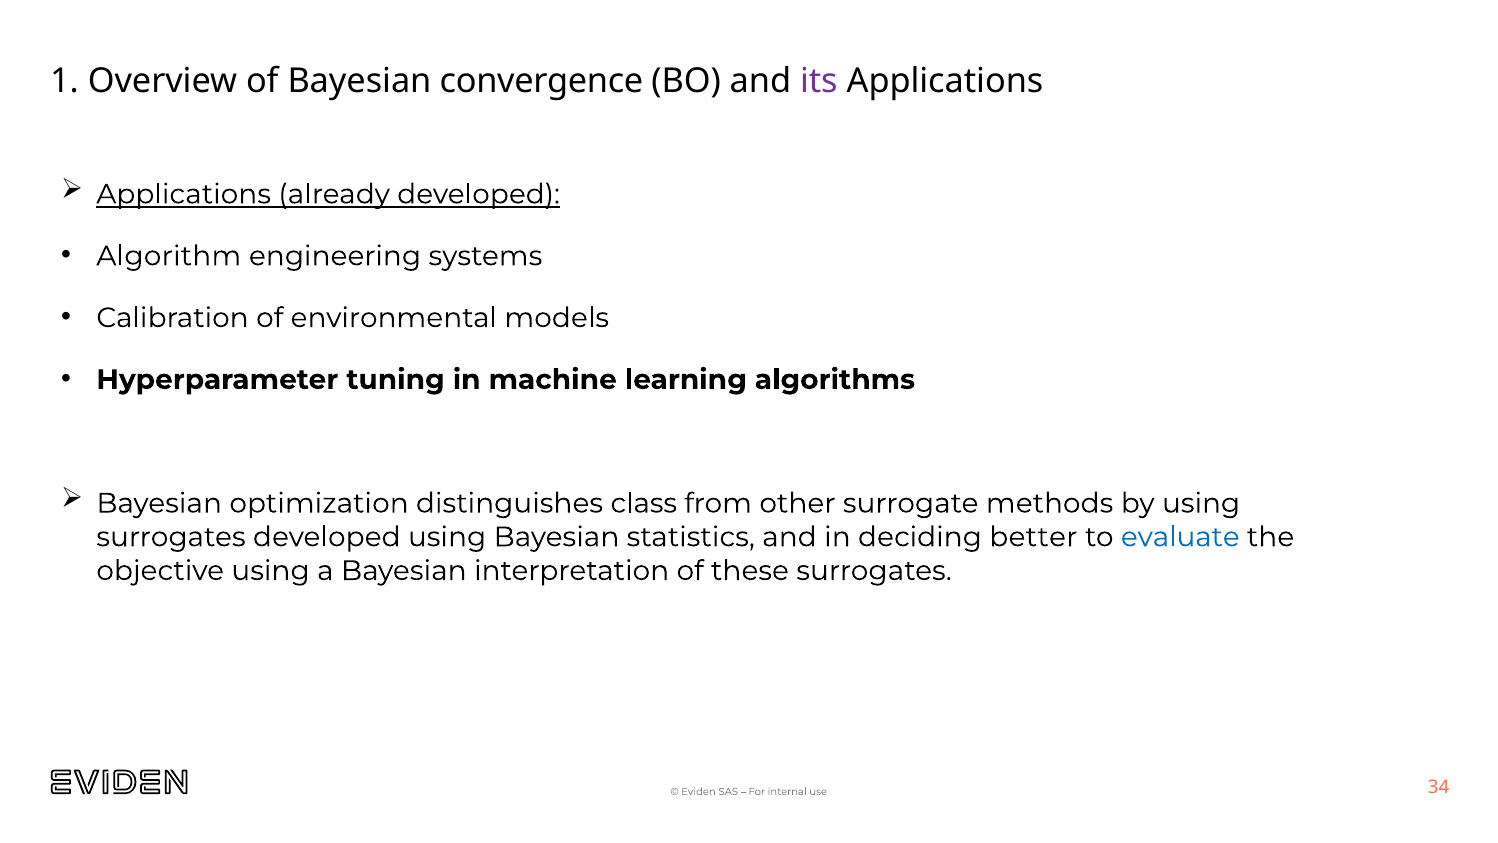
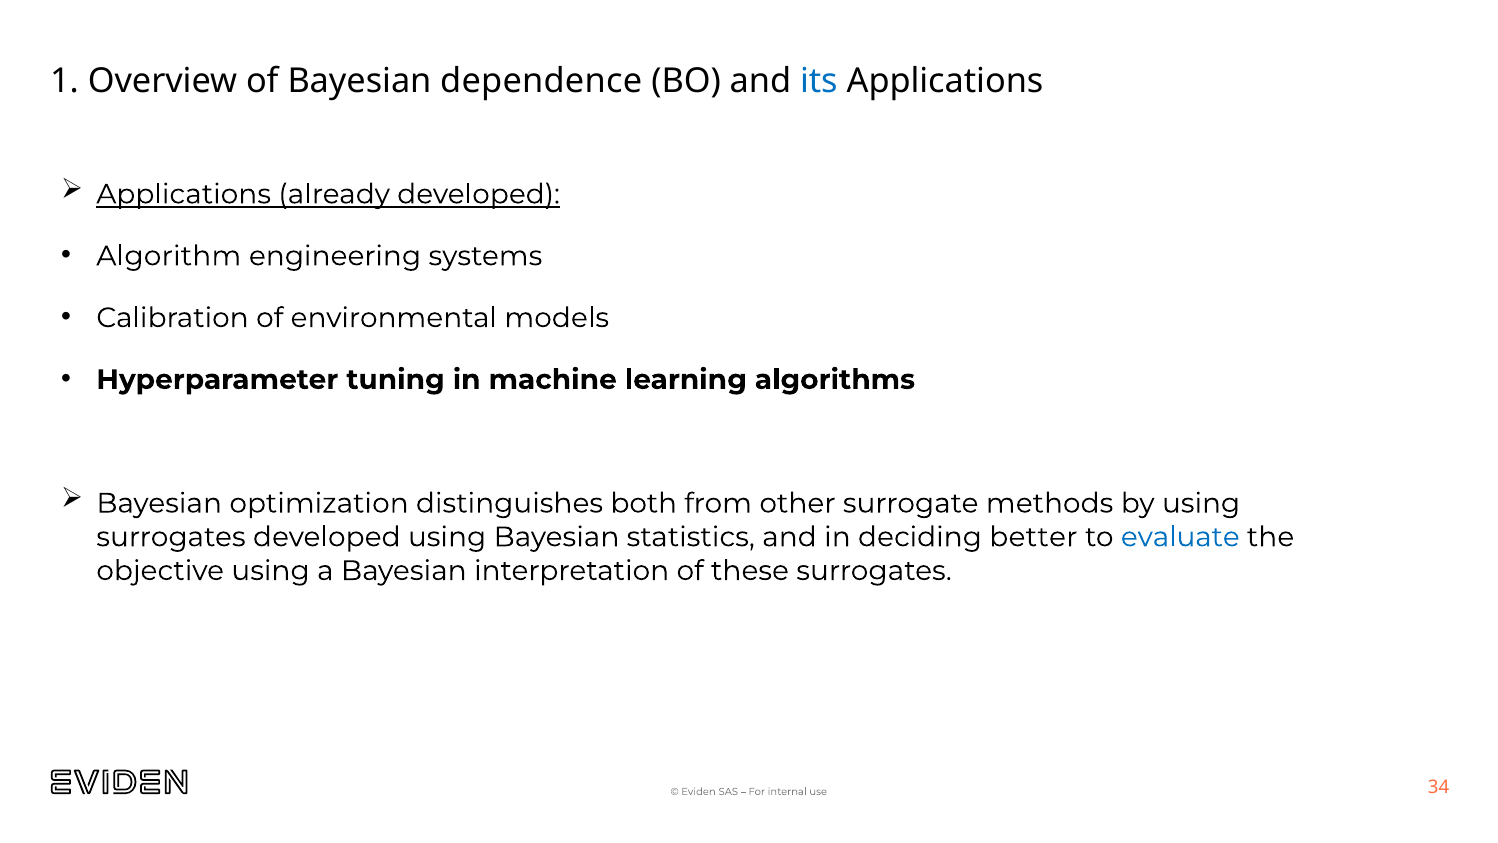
convergence: convergence -> dependence
its colour: purple -> blue
class: class -> both
